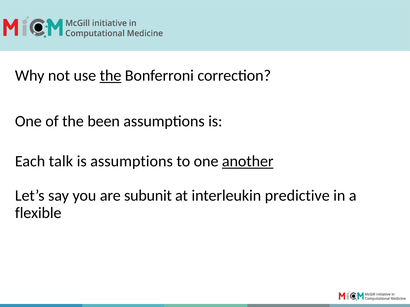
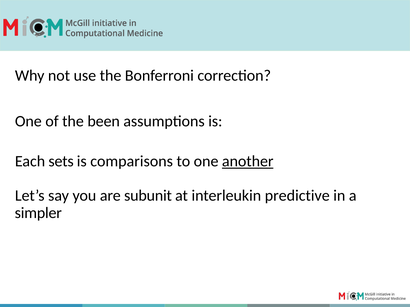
the at (111, 76) underline: present -> none
talk: talk -> sets
is assumptions: assumptions -> comparisons
flexible: flexible -> simpler
